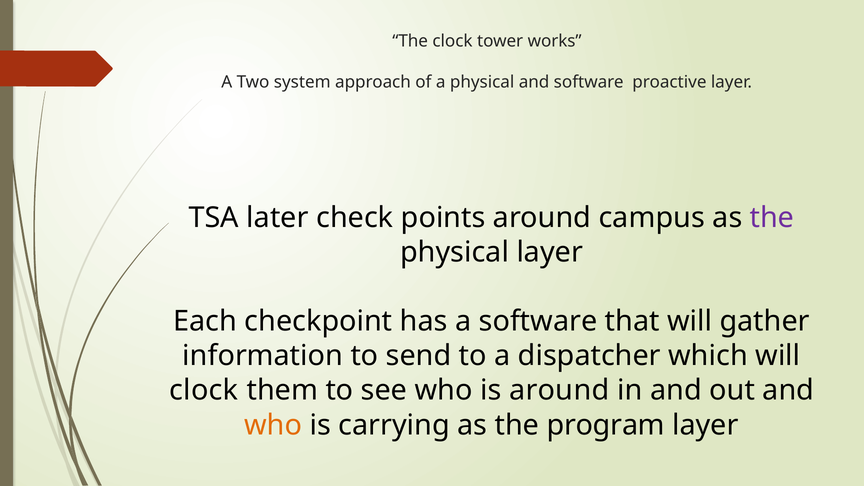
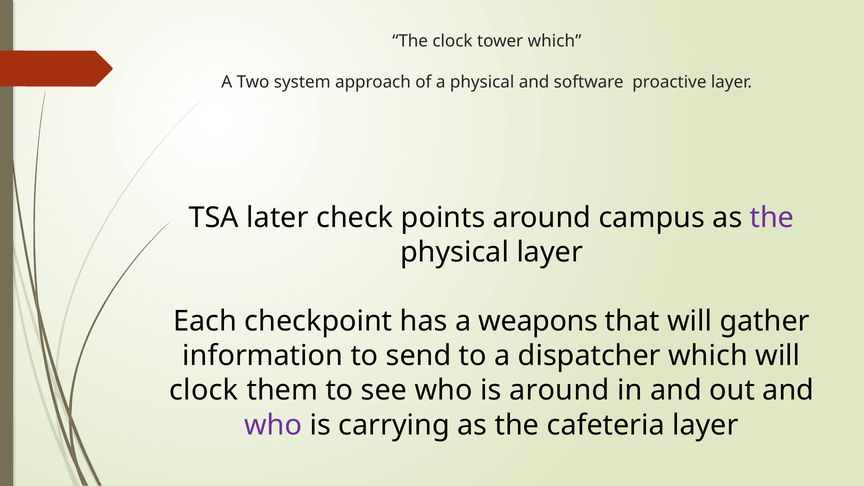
tower works: works -> which
a software: software -> weapons
who at (273, 425) colour: orange -> purple
program: program -> cafeteria
